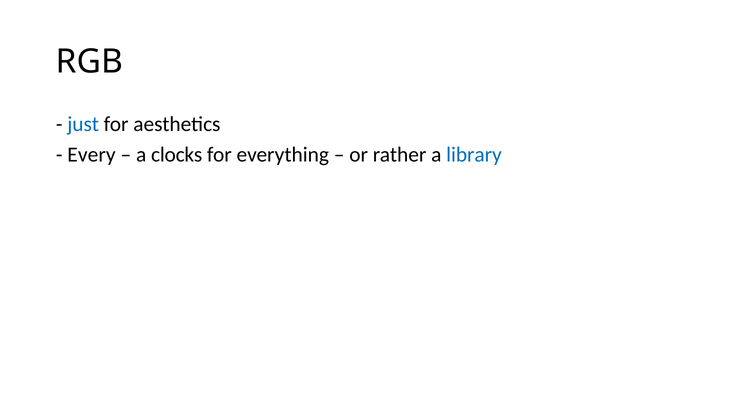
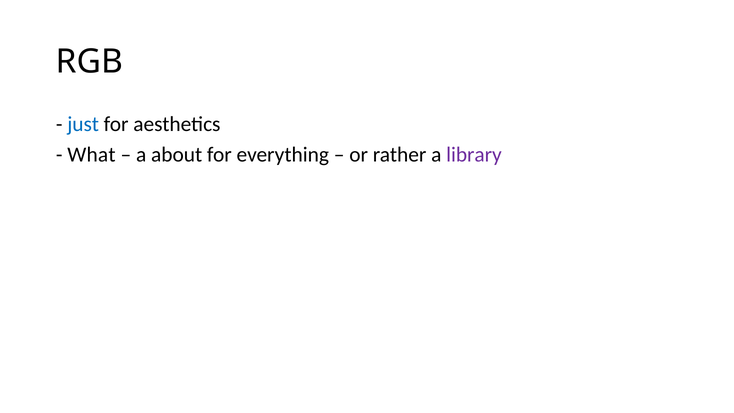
Every: Every -> What
clocks: clocks -> about
library colour: blue -> purple
